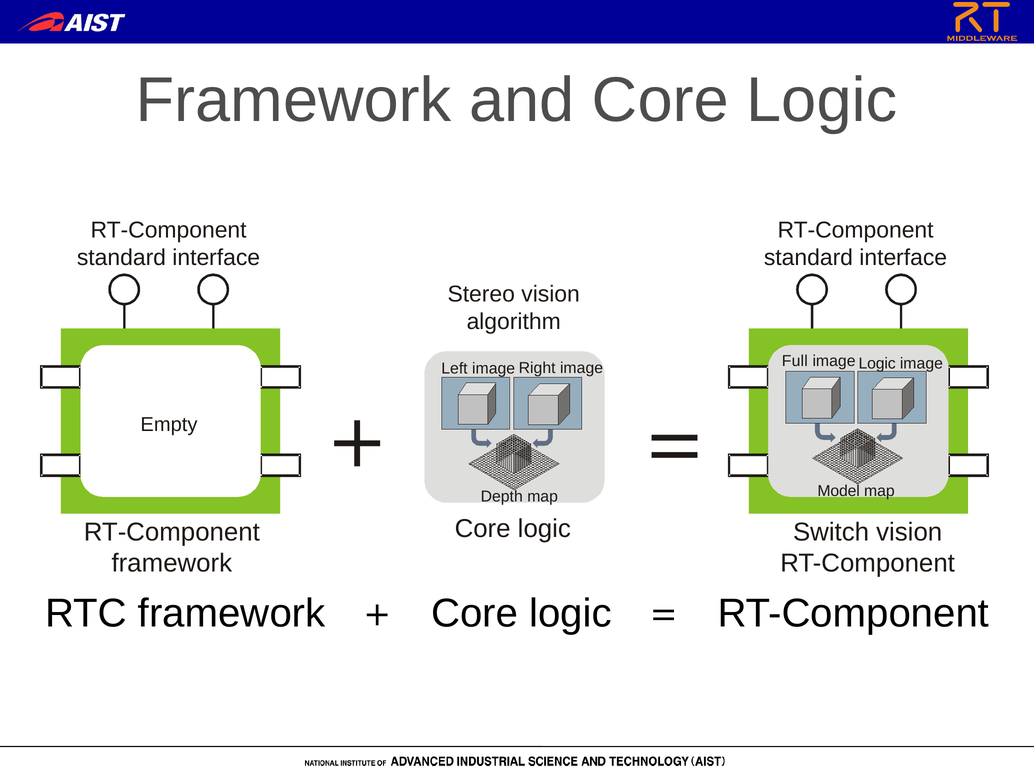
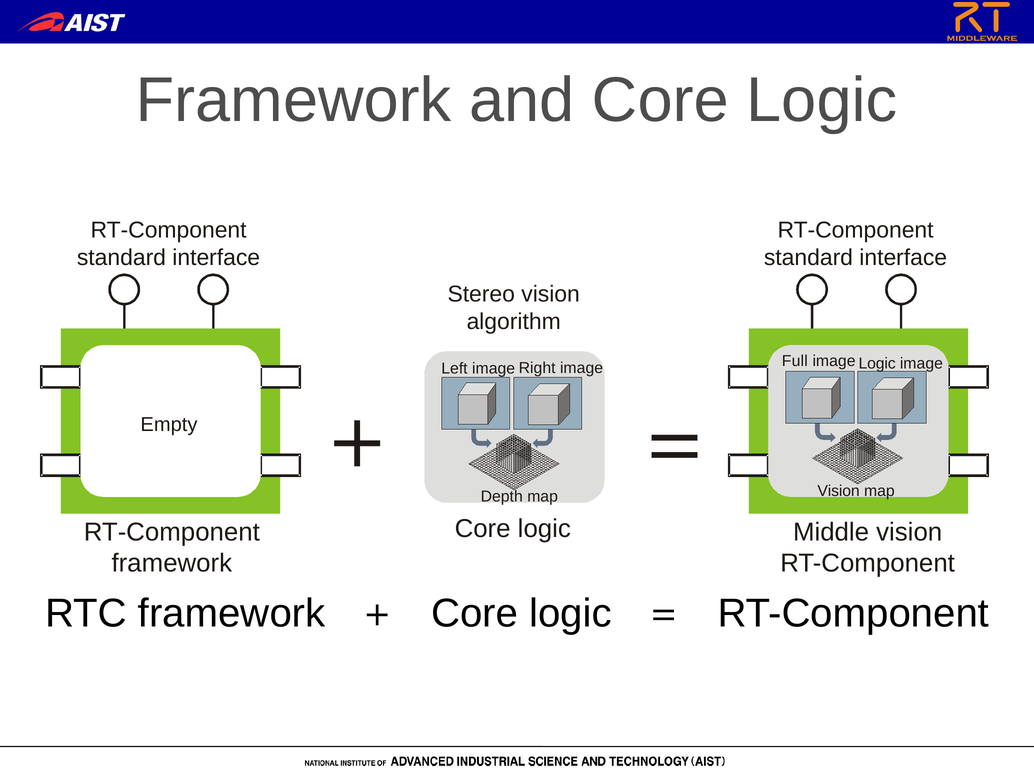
Model at (839, 491): Model -> Vision
Switch: Switch -> Middle
